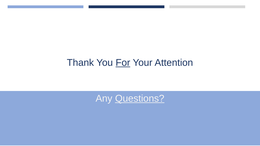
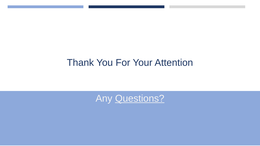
For underline: present -> none
